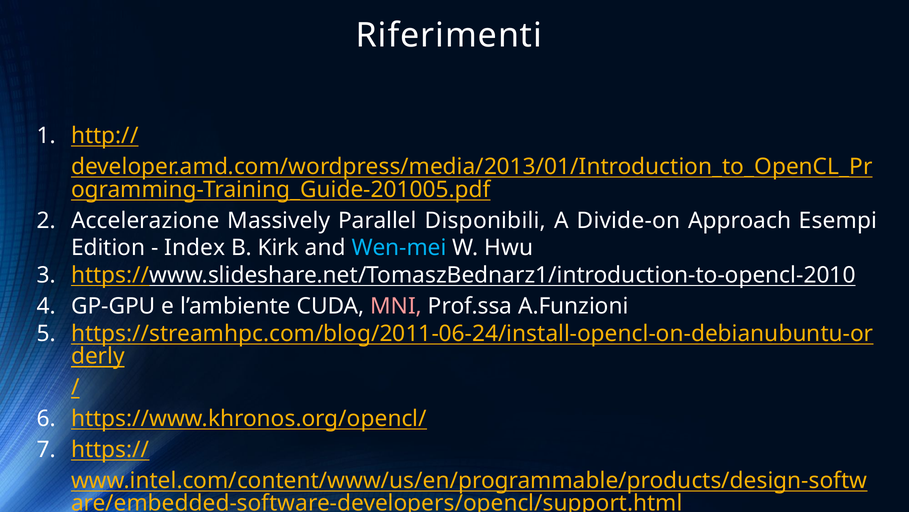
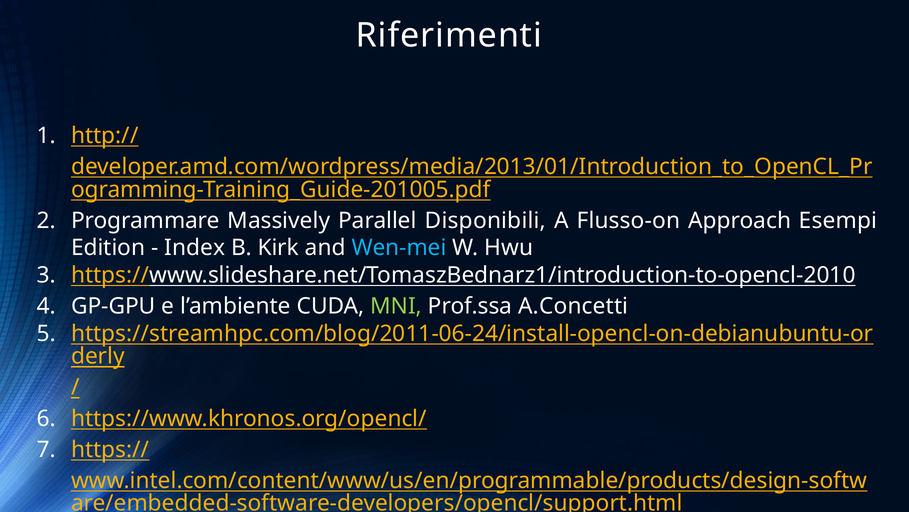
Accelerazione: Accelerazione -> Programmare
Divide-on: Divide-on -> Flusso-on
MNI colour: pink -> light green
A.Funzioni: A.Funzioni -> A.Concetti
